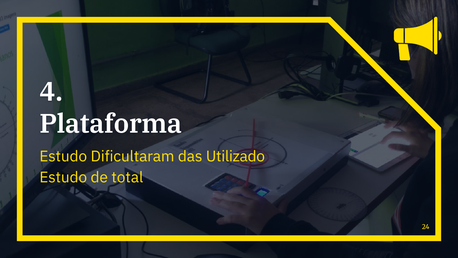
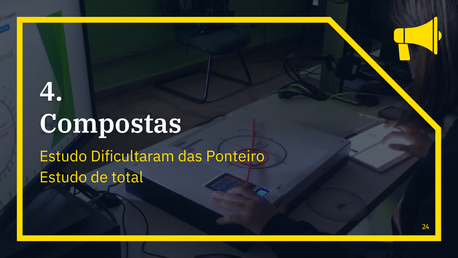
Plataforma: Plataforma -> Compostas
Utilizado: Utilizado -> Ponteiro
